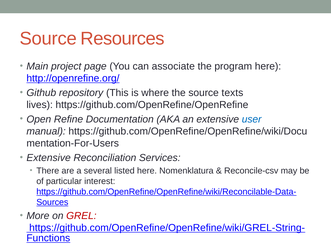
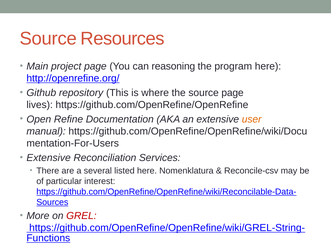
associate: associate -> reasoning
source texts: texts -> page
user colour: blue -> orange
